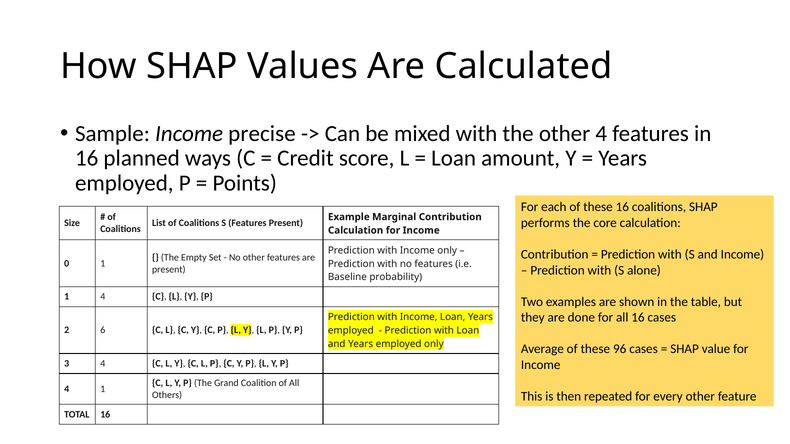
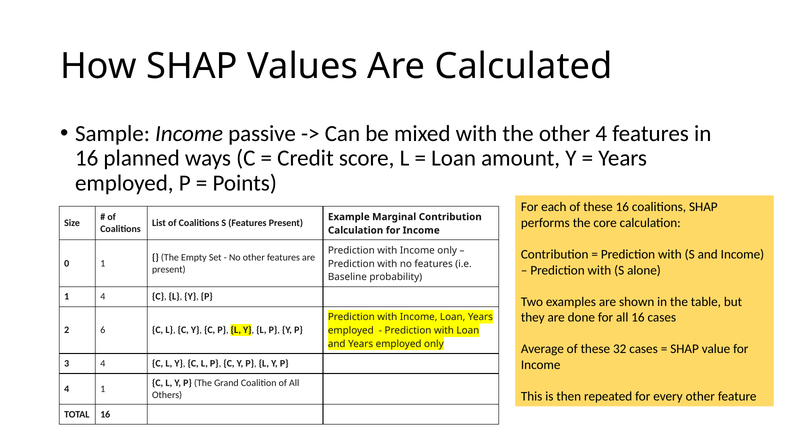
precise: precise -> passive
96: 96 -> 32
